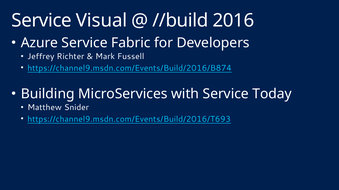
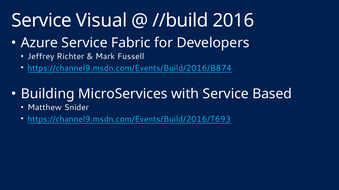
Today: Today -> Based
